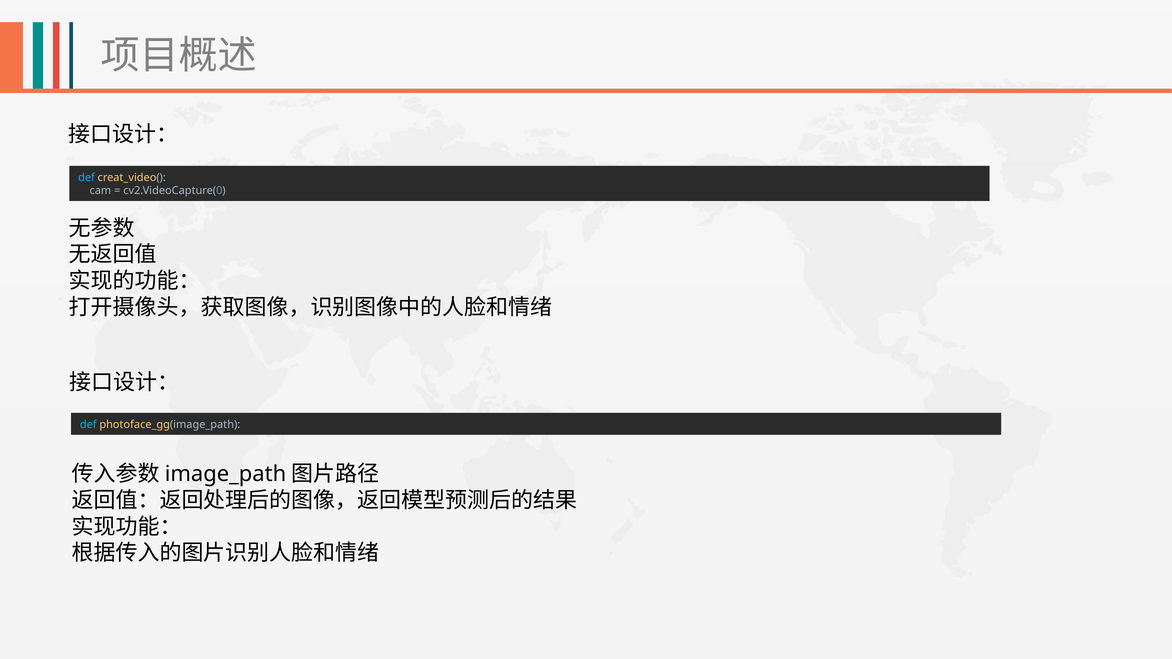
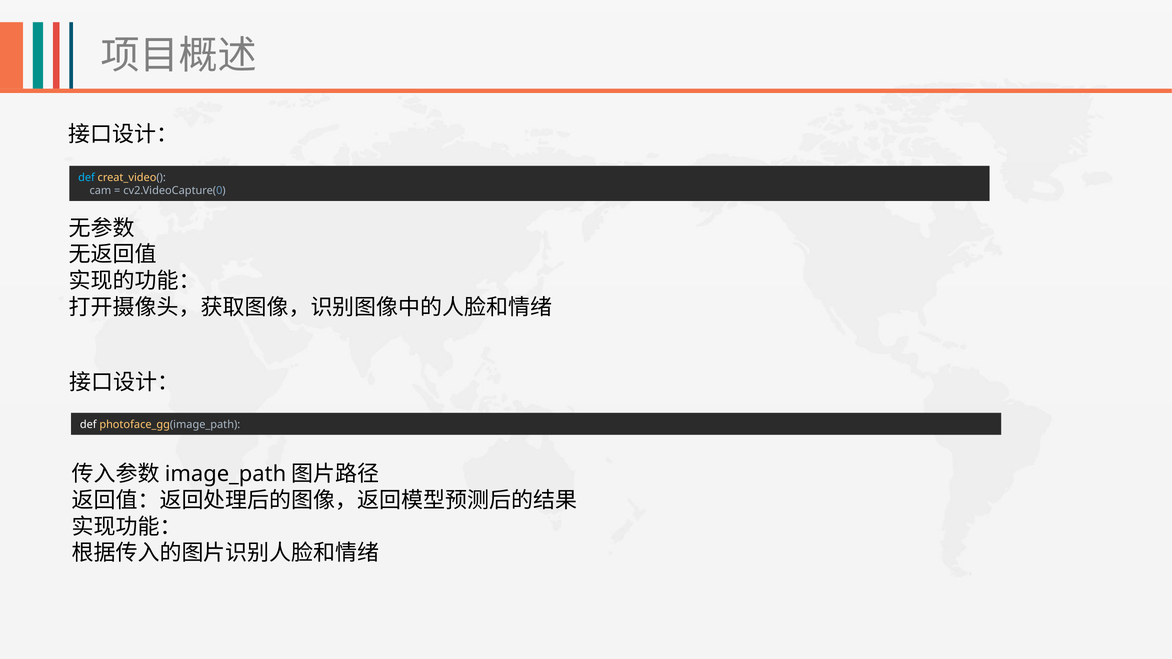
def at (88, 425) colour: light blue -> white
